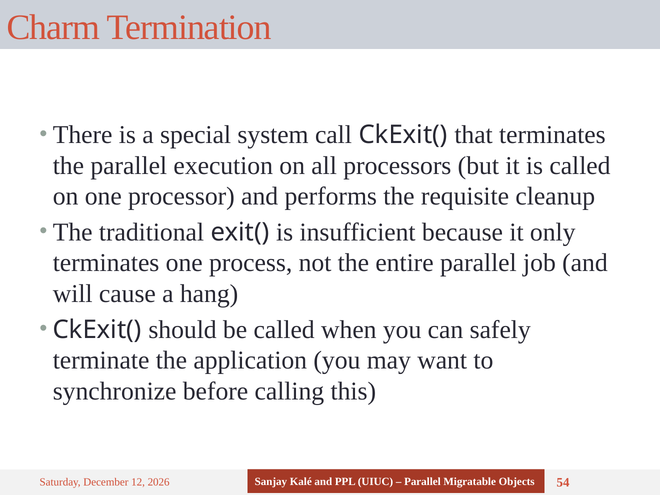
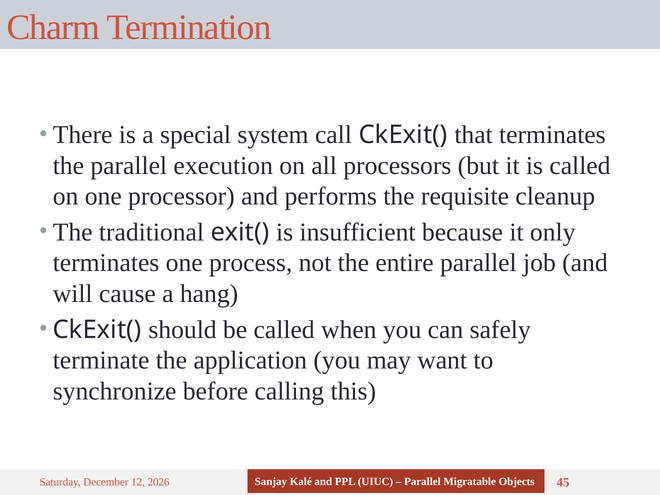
54: 54 -> 45
